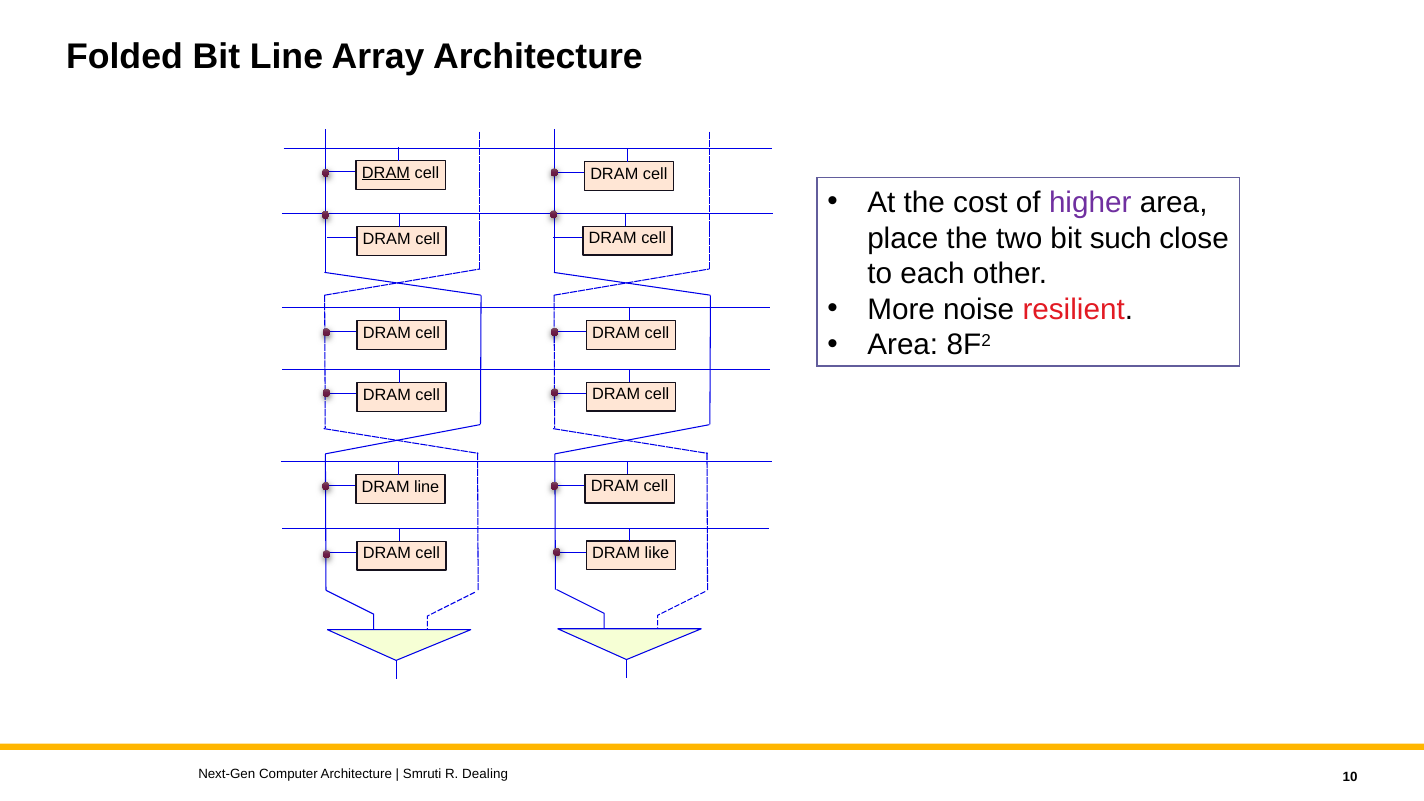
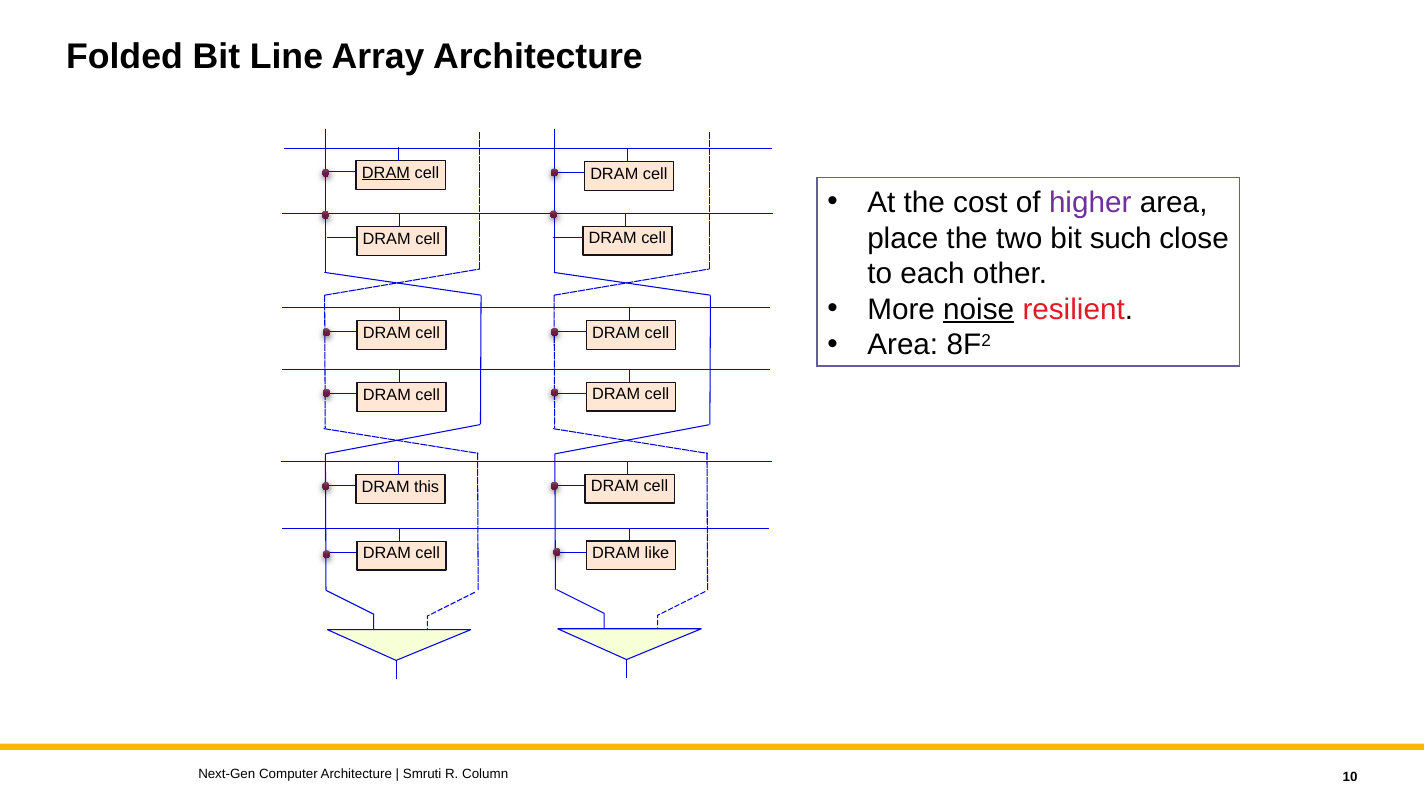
noise underline: none -> present
DRAM line: line -> this
Dealing: Dealing -> Column
